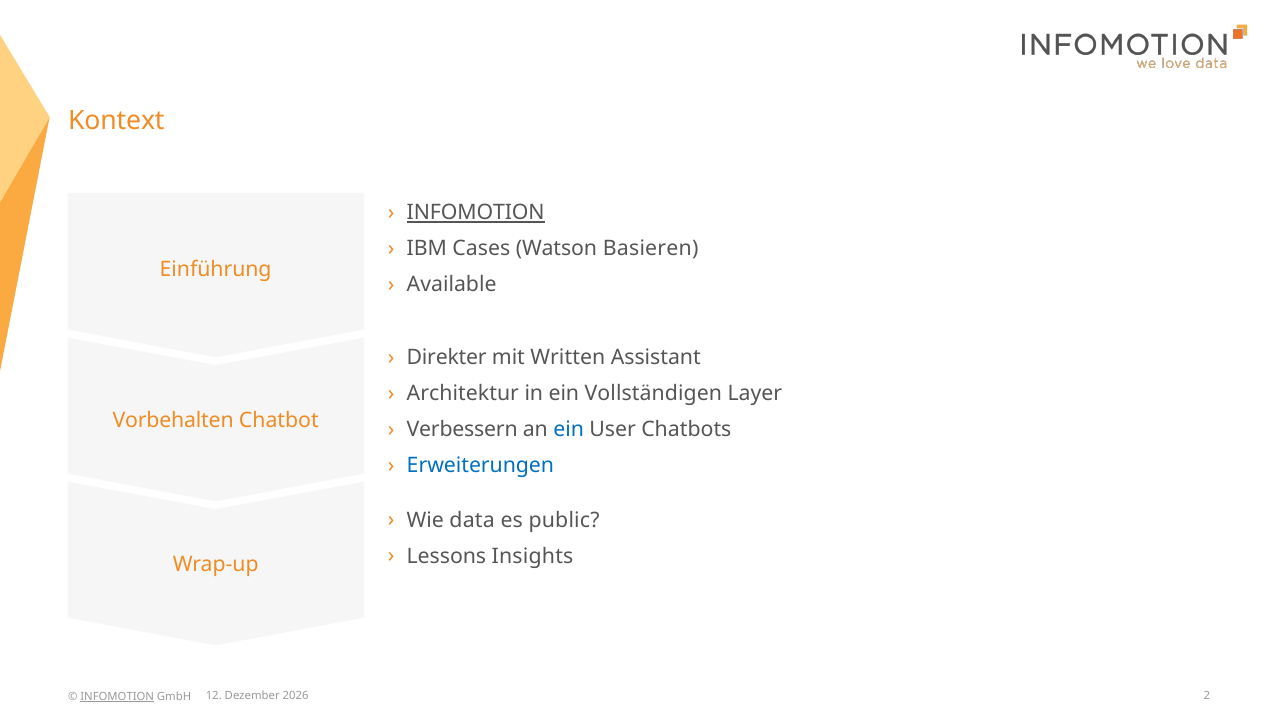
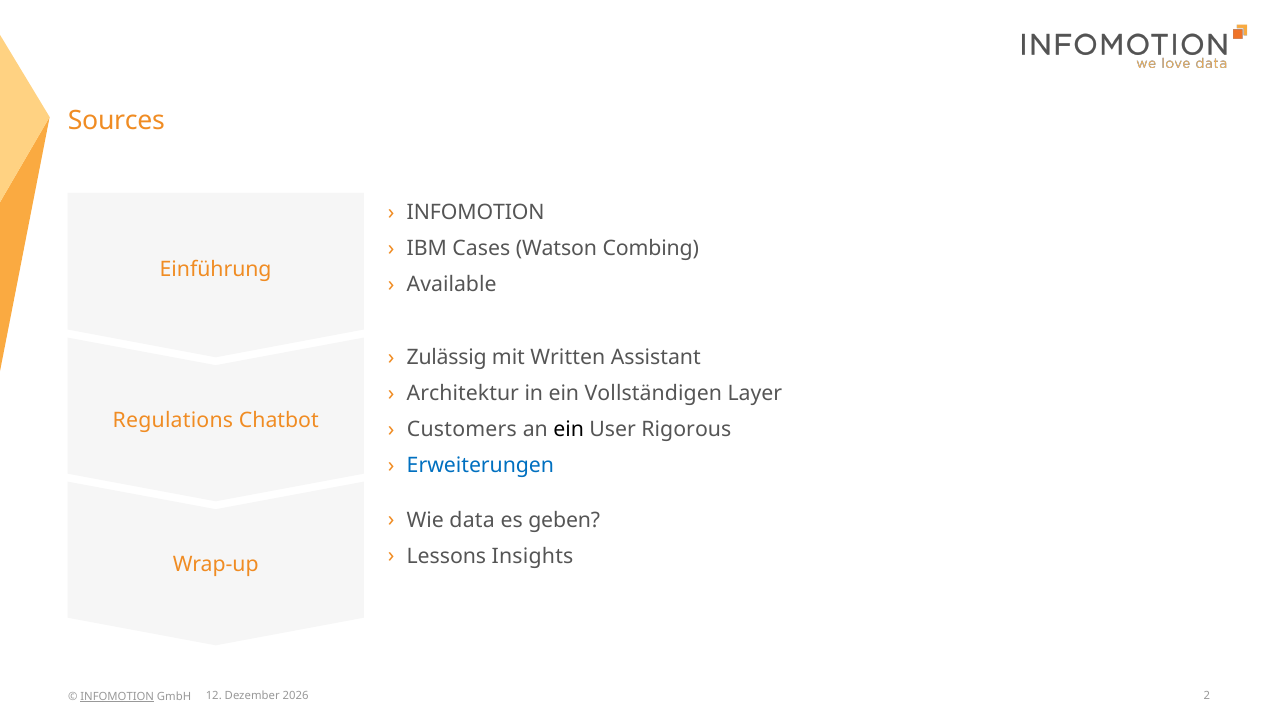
Kontext: Kontext -> Sources
INFOMOTION at (476, 213) underline: present -> none
Basieren: Basieren -> Combing
Direkter: Direkter -> Zulässig
Vorbehalten: Vorbehalten -> Regulations
Verbessern: Verbessern -> Customers
ein at (569, 429) colour: blue -> black
Chatbots: Chatbots -> Rigorous
public: public -> geben
